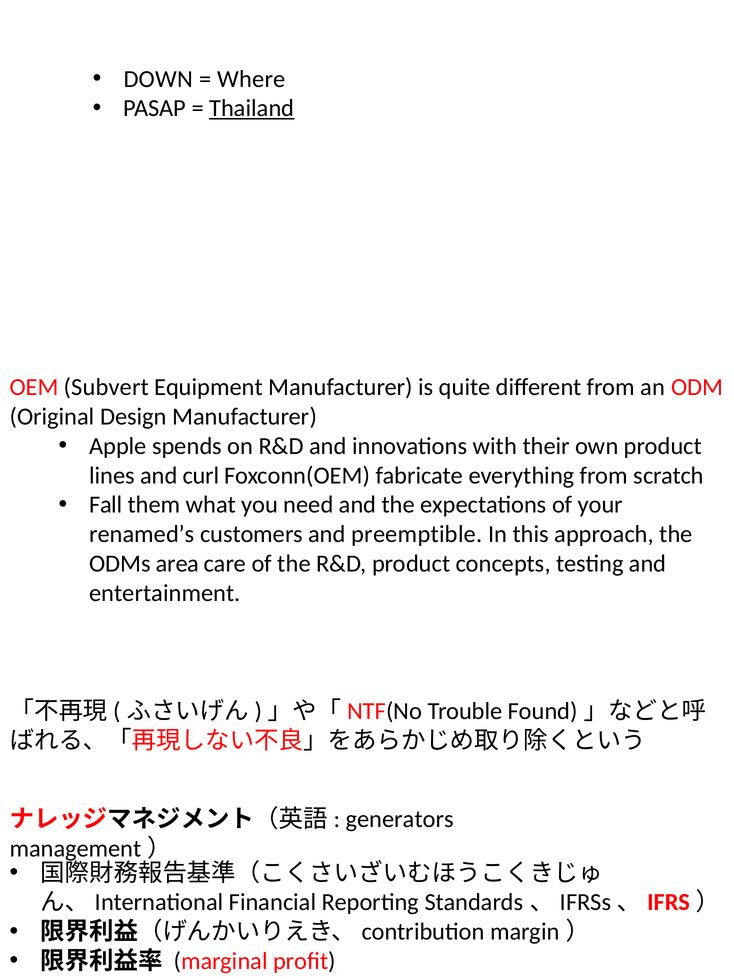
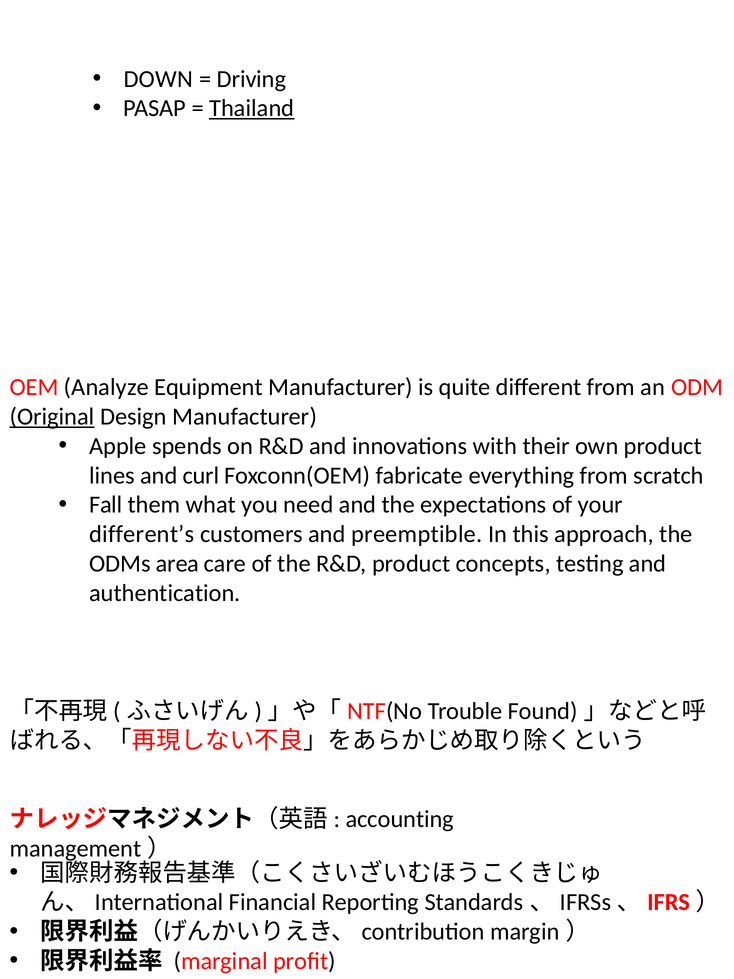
Where: Where -> Driving
Subvert: Subvert -> Analyze
Original underline: none -> present
renamed’s: renamed’s -> different’s
entertainment: entertainment -> authentication
generators: generators -> accounting
